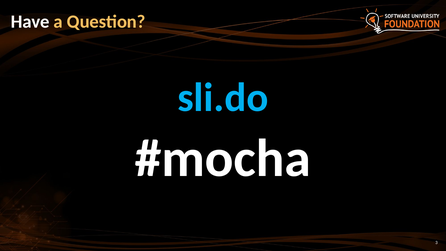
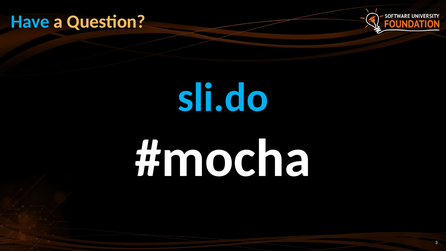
Have colour: white -> light blue
